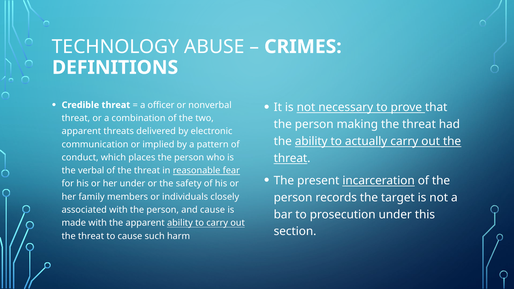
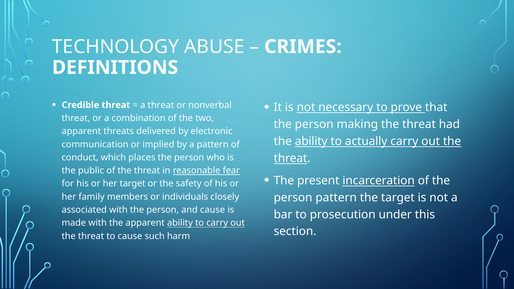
a officer: officer -> threat
verbal: verbal -> public
her under: under -> target
person records: records -> pattern
